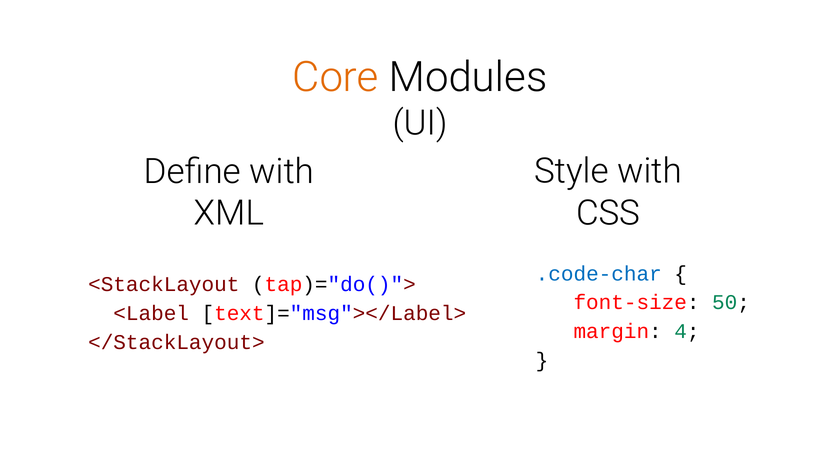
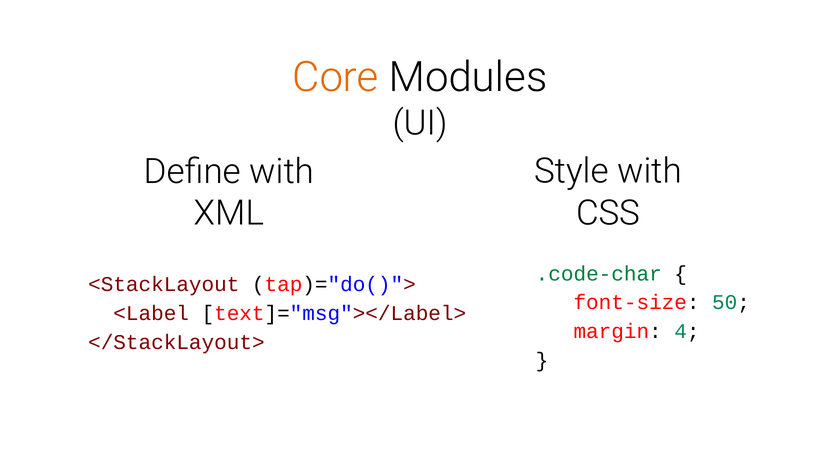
.code-char colour: blue -> green
